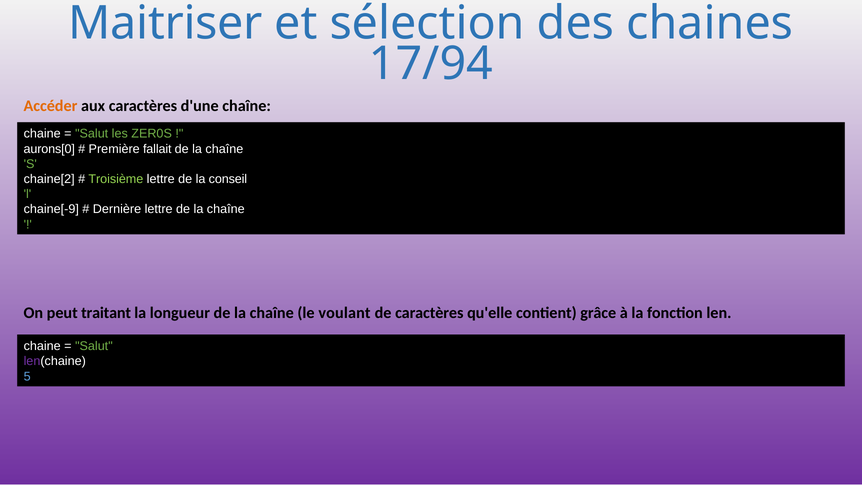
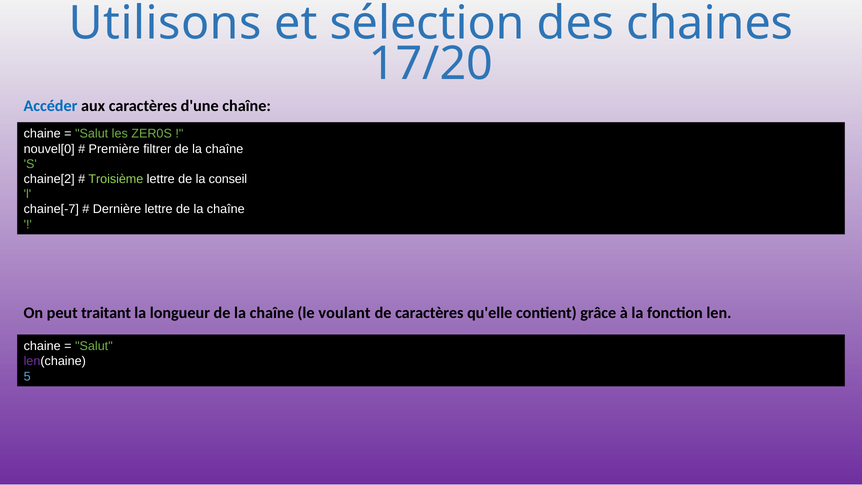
Maitriser: Maitriser -> Utilisons
17/94: 17/94 -> 17/20
Accéder colour: orange -> blue
aurons[0: aurons[0 -> nouvel[0
fallait: fallait -> filtrer
chaine[-9: chaine[-9 -> chaine[-7
